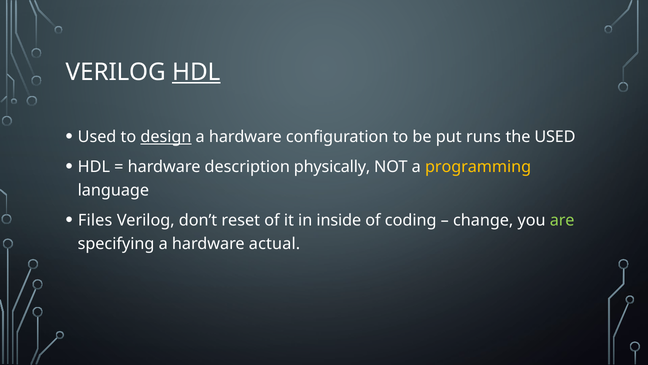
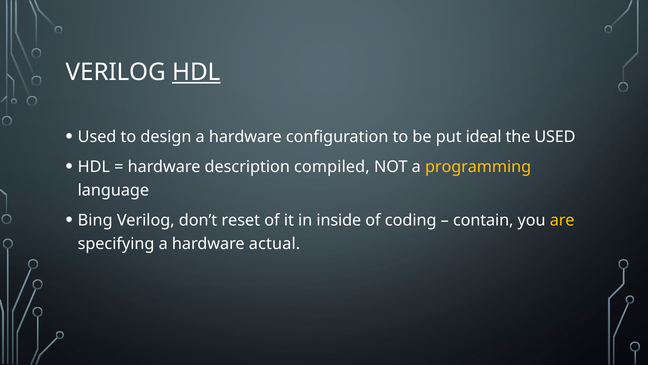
design underline: present -> none
runs: runs -> ideal
physically: physically -> compiled
Files: Files -> Bing
change: change -> contain
are colour: light green -> yellow
